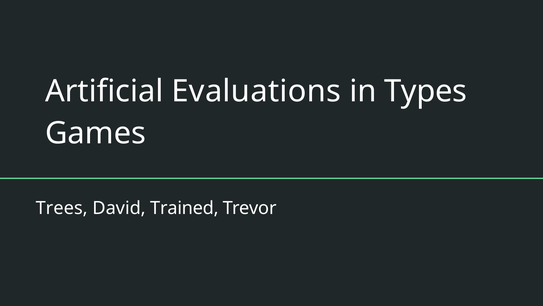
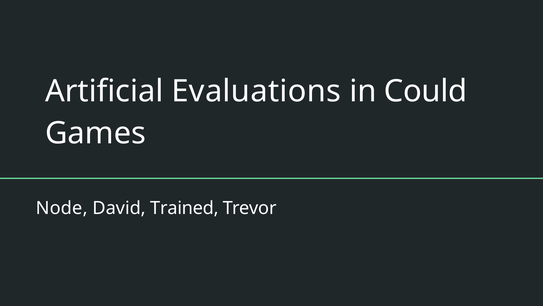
Types: Types -> Could
Trees: Trees -> Node
